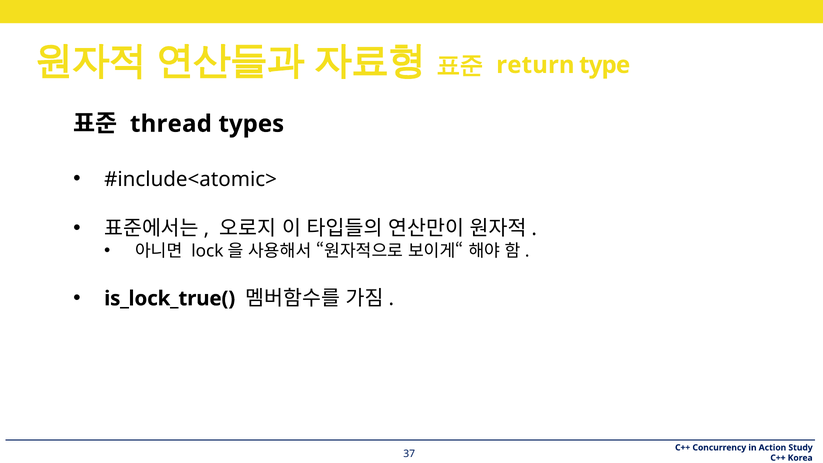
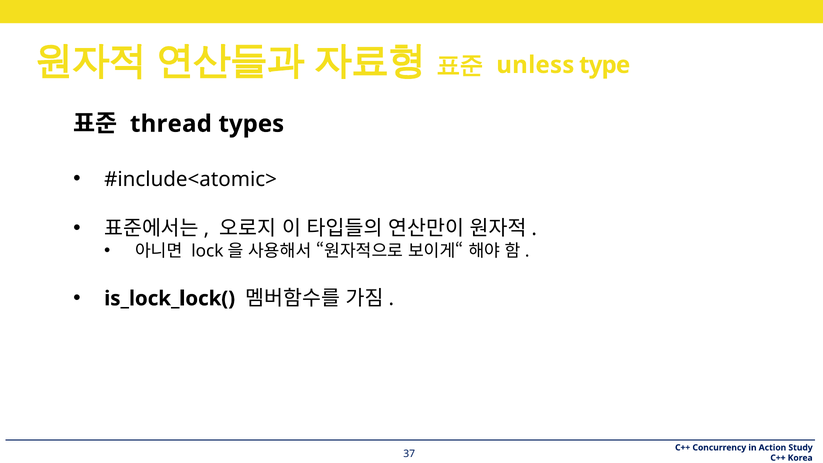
return: return -> unless
is_lock_true(: is_lock_true( -> is_lock_lock(
